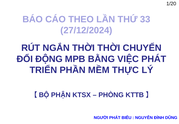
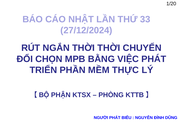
THEO: THEO -> NHẬT
ĐỘNG: ĐỘNG -> CHỌN
